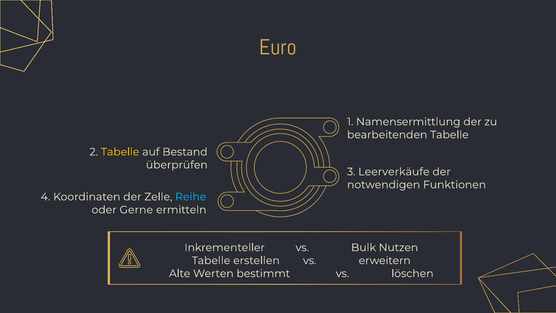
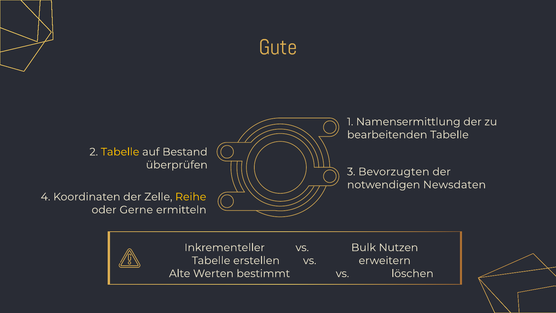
Euro: Euro -> Gute
Leerverkäufe: Leerverkäufe -> Bevorzugten
Funktionen: Funktionen -> Newsdaten
Reihe colour: light blue -> yellow
